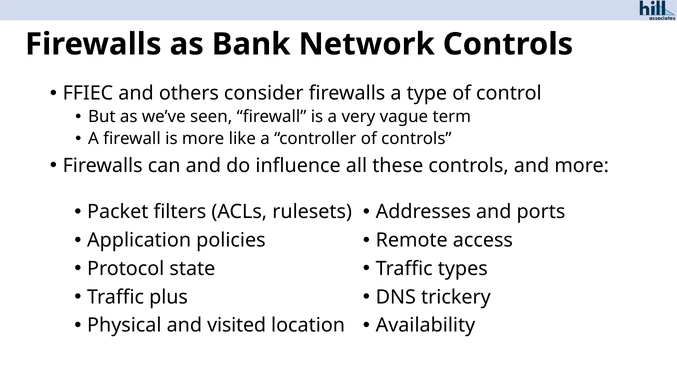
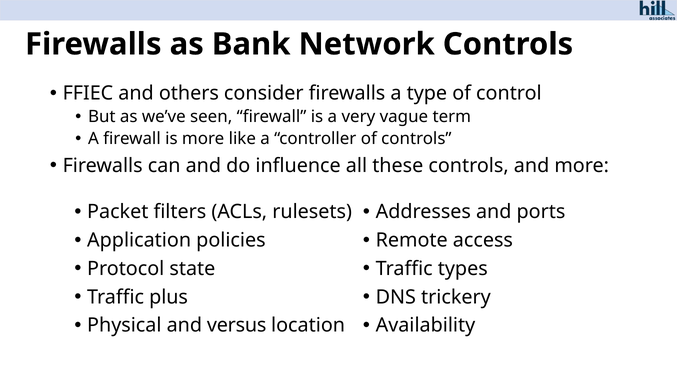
visited: visited -> versus
